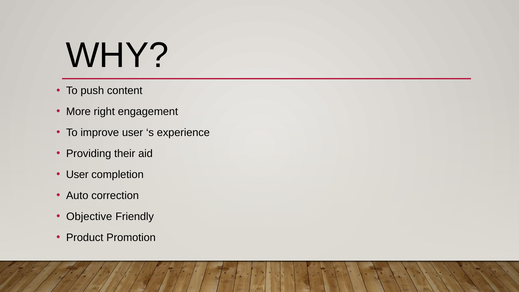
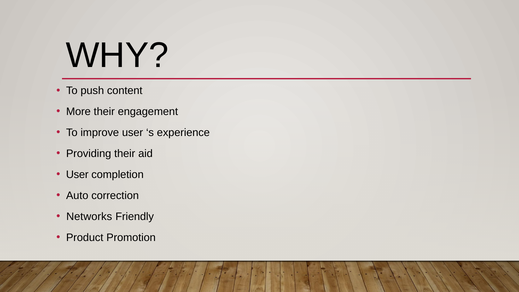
More right: right -> their
Objective: Objective -> Networks
